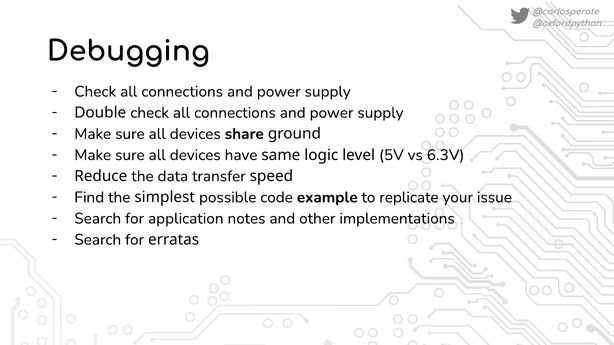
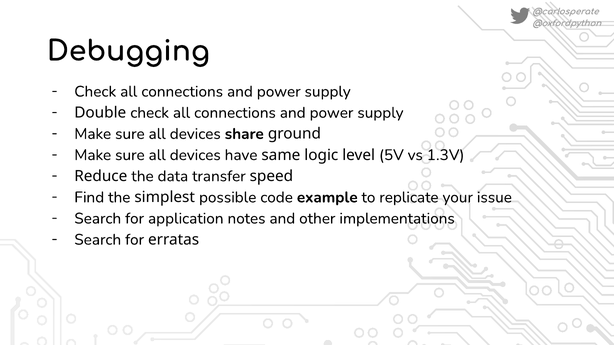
6.3V: 6.3V -> 1.3V
